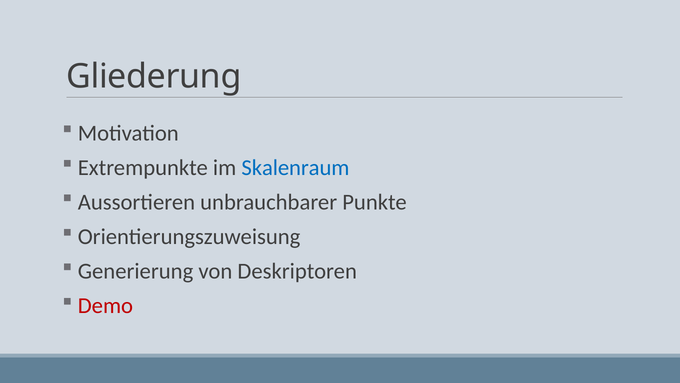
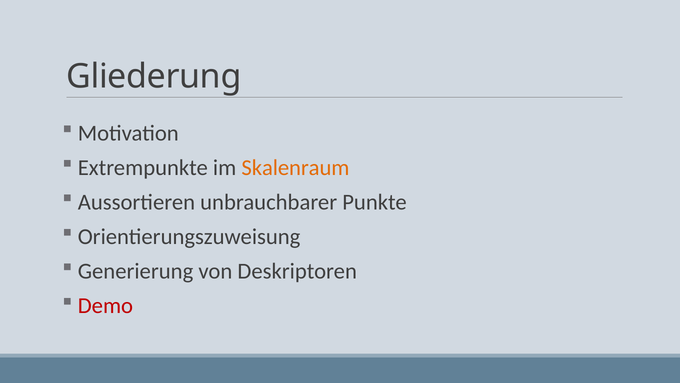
Skalenraum colour: blue -> orange
